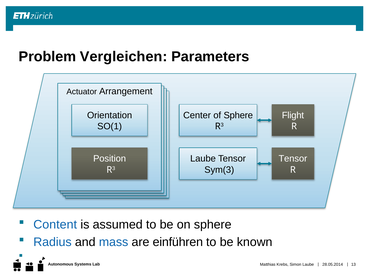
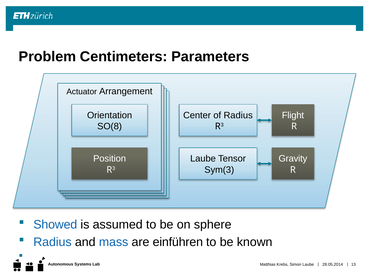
Vergleichen: Vergleichen -> Centimeters
of Sphere: Sphere -> Radius
SO(1: SO(1 -> SO(8
Tensor at (293, 159): Tensor -> Gravity
Content: Content -> Showed
